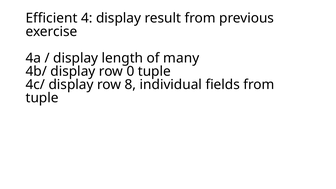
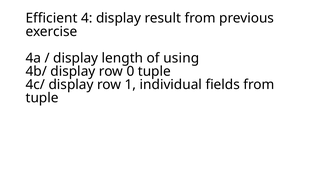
many: many -> using
8: 8 -> 1
